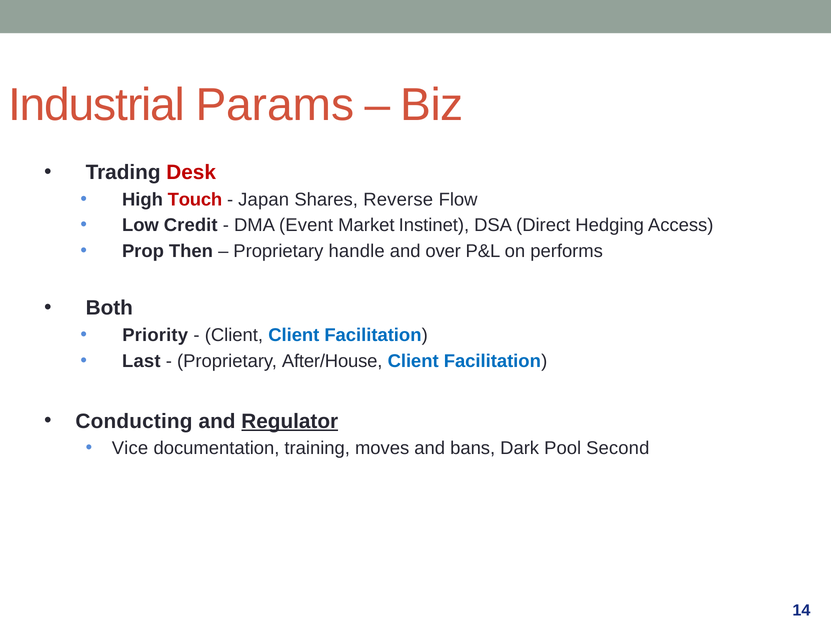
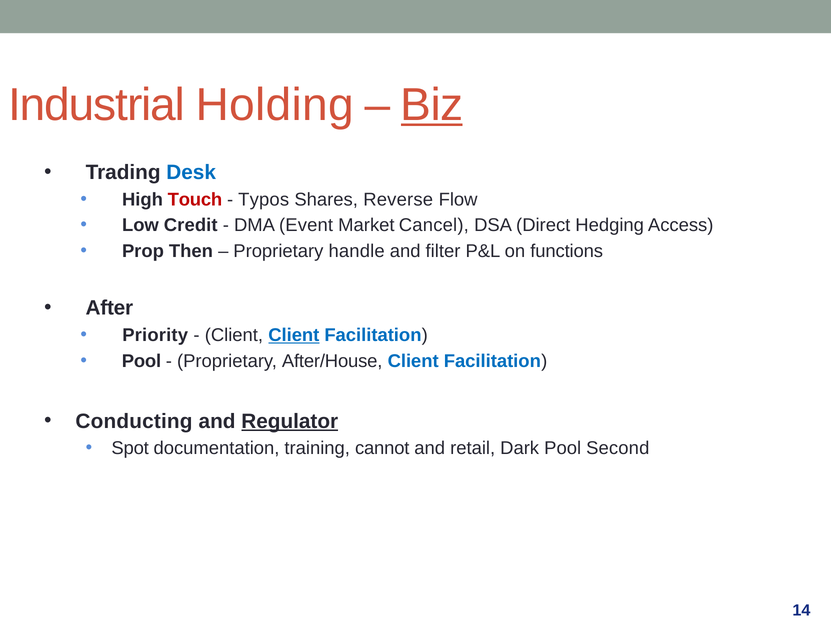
Params: Params -> Holding
Biz underline: none -> present
Desk colour: red -> blue
Japan: Japan -> Typos
Instinet: Instinet -> Cancel
over: over -> filter
performs: performs -> functions
Both: Both -> After
Client at (294, 335) underline: none -> present
Last at (141, 361): Last -> Pool
Vice: Vice -> Spot
moves: moves -> cannot
bans: bans -> retail
